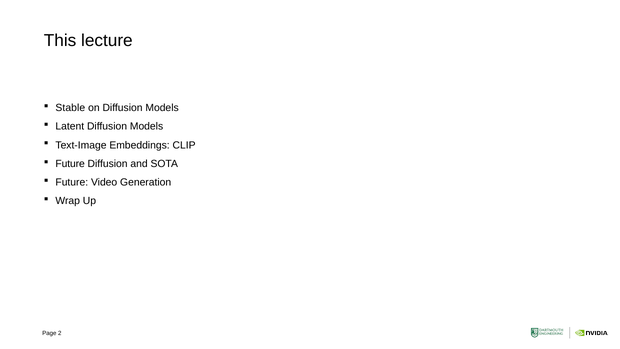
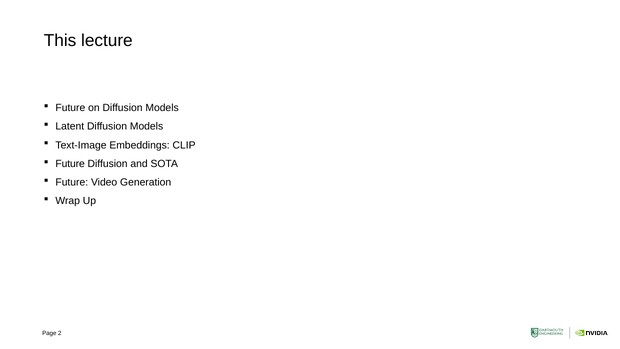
Stable at (70, 108): Stable -> Future
